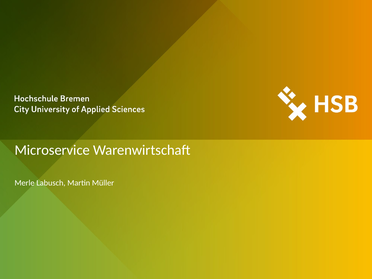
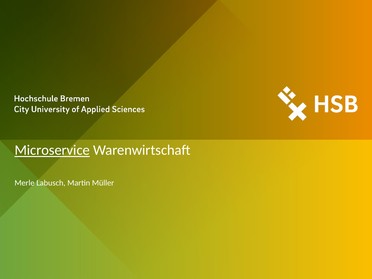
Microservice underline: none -> present
